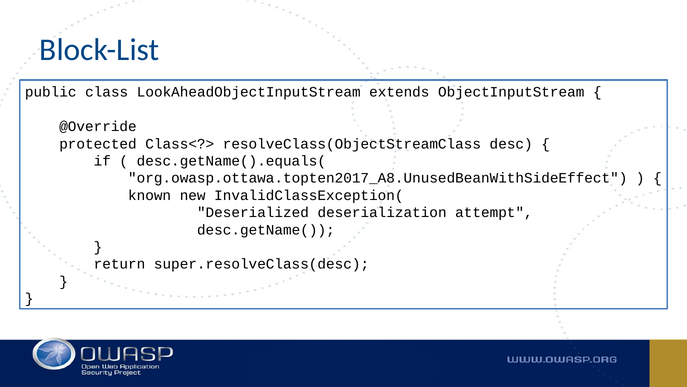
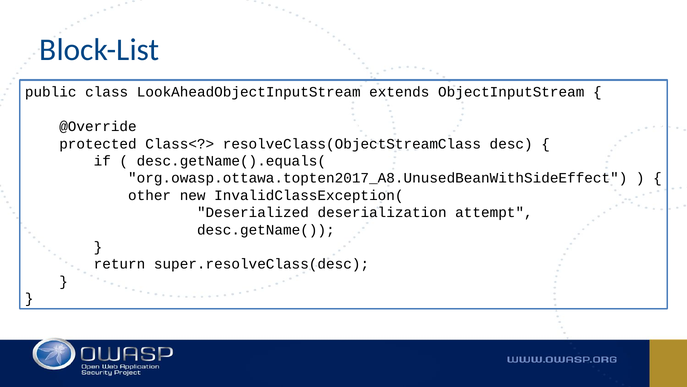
known: known -> other
